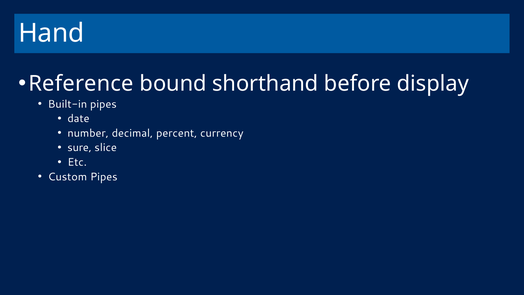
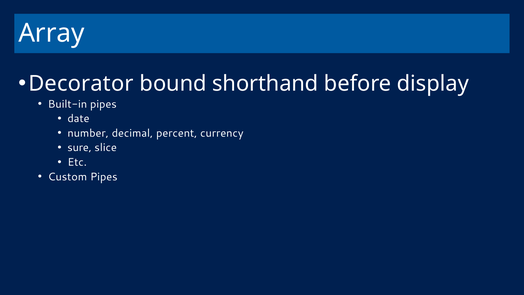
Hand: Hand -> Array
Reference: Reference -> Decorator
